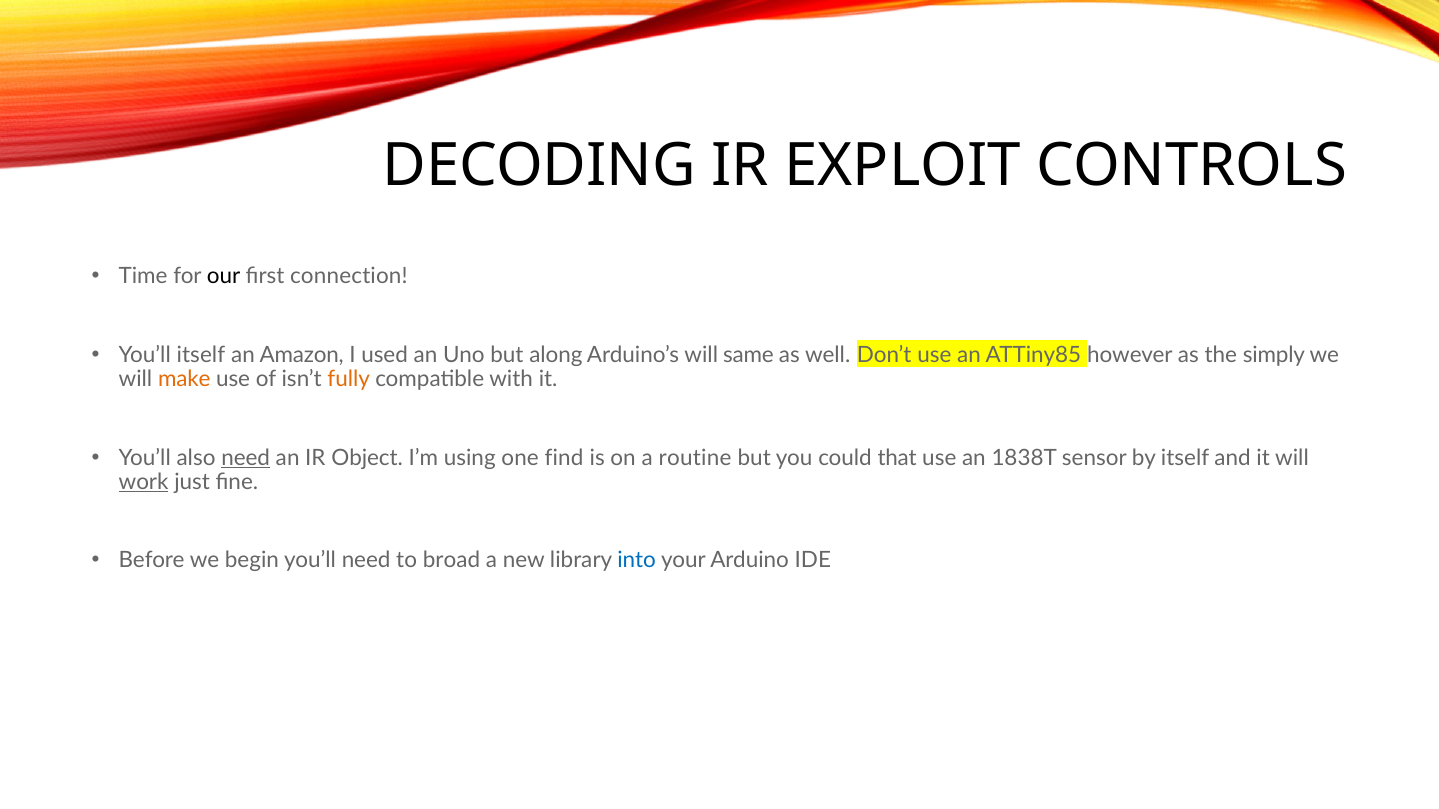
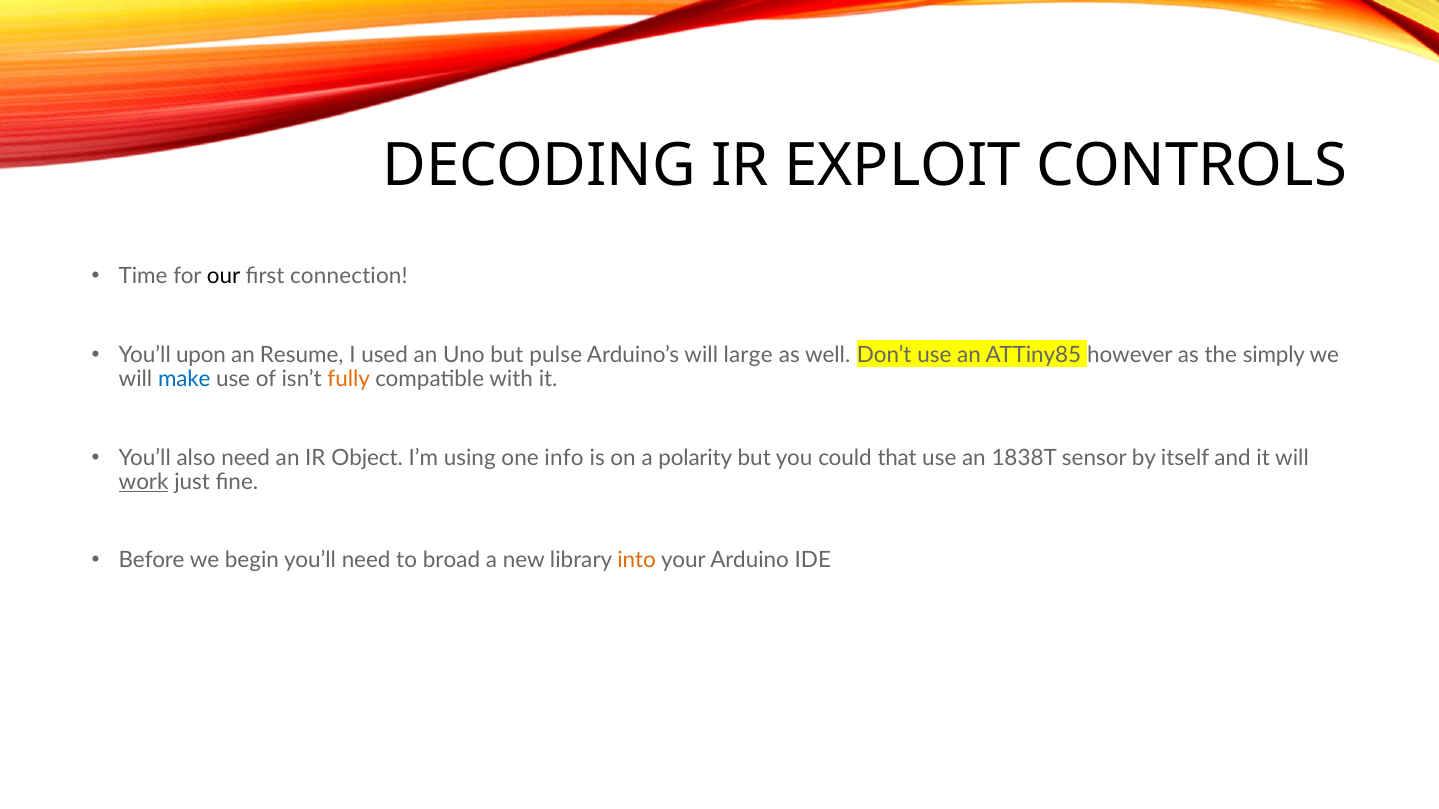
You’ll itself: itself -> upon
Amazon: Amazon -> Resume
along: along -> pulse
same: same -> large
make colour: orange -> blue
need at (246, 458) underline: present -> none
find: find -> info
routine: routine -> polarity
into colour: blue -> orange
